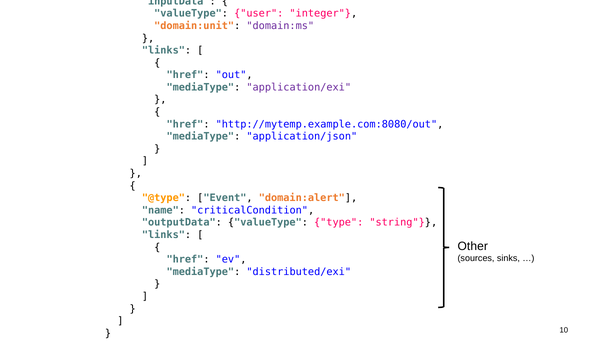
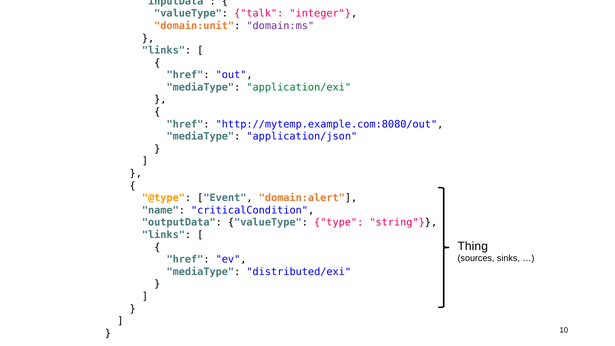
user: user -> talk
application/exi at (299, 87) colour: purple -> green
Other at (473, 246): Other -> Thing
